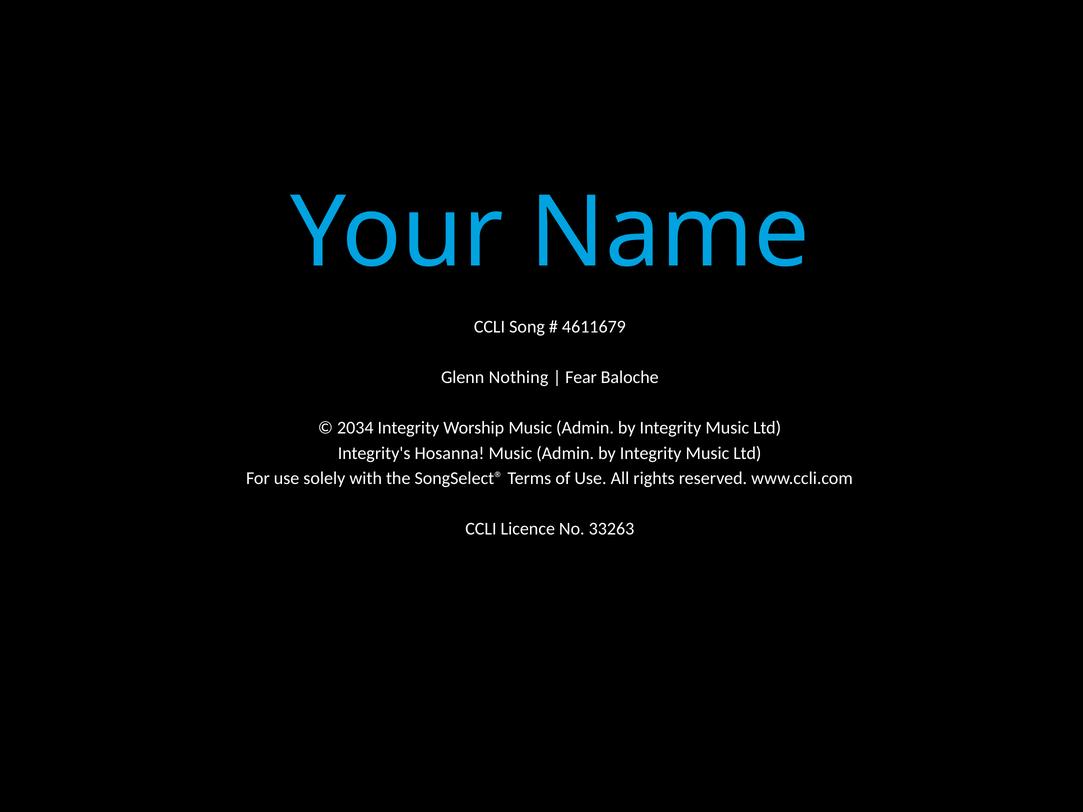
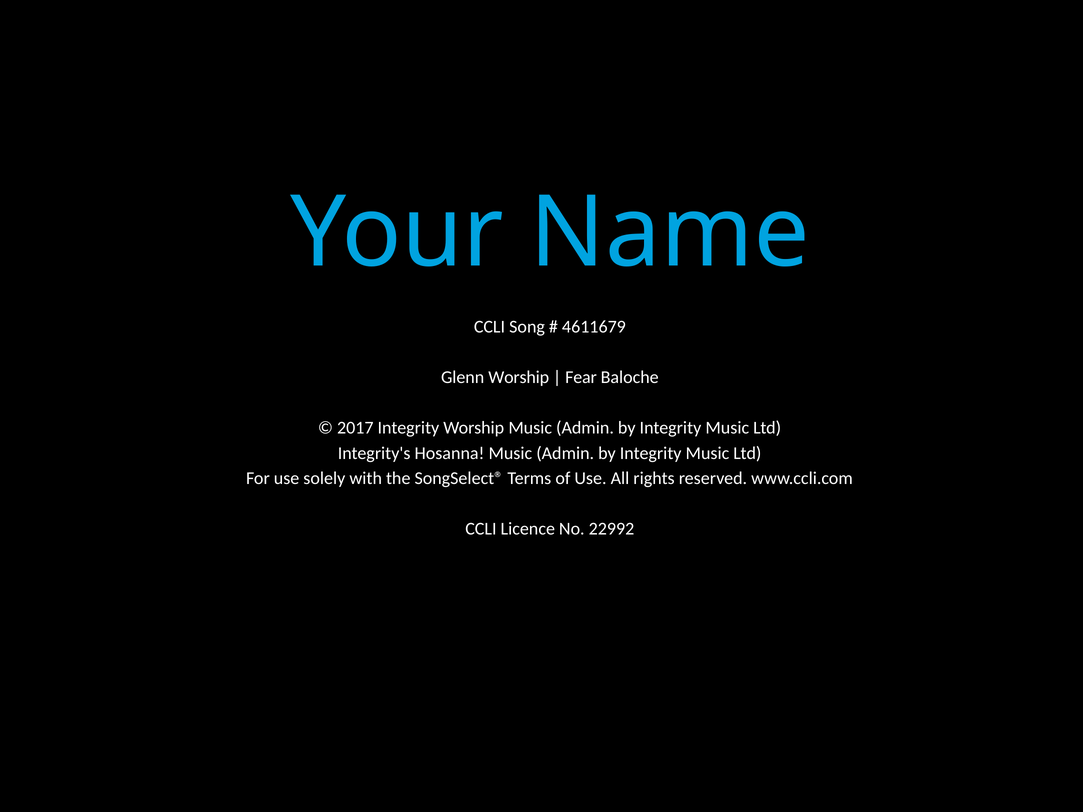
Glenn Nothing: Nothing -> Worship
2034: 2034 -> 2017
33263: 33263 -> 22992
